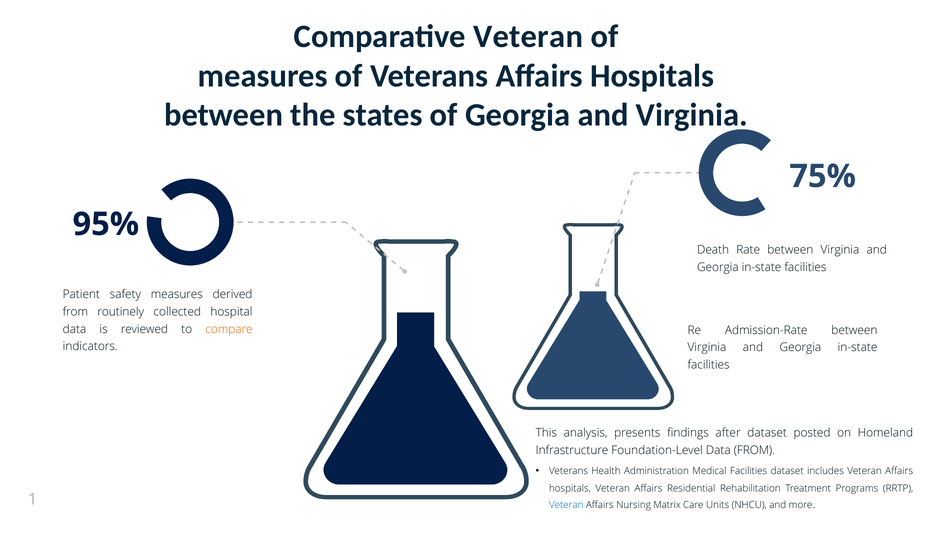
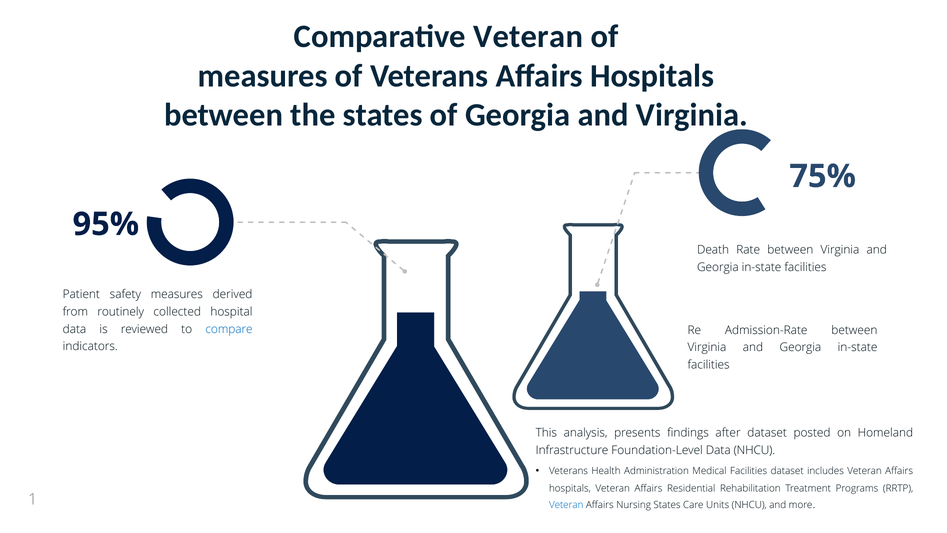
compare colour: orange -> blue
Data FROM: FROM -> NHCU
Nursing Matrix: Matrix -> States
